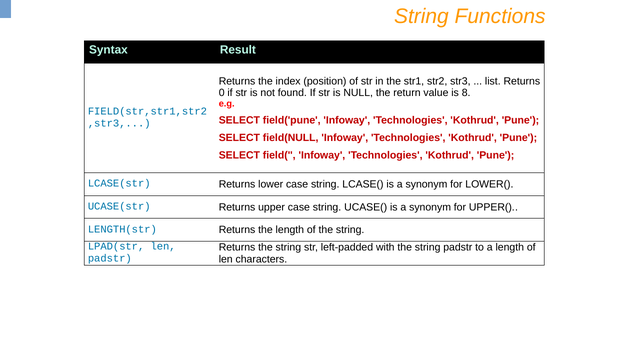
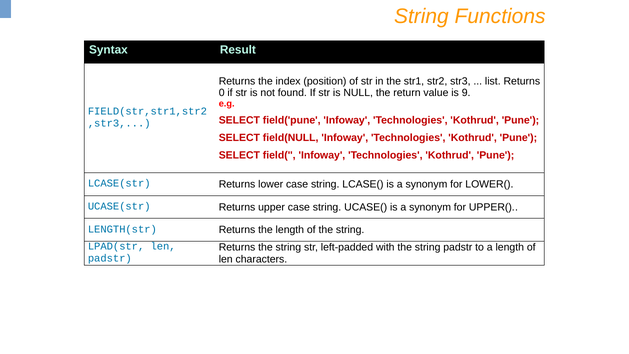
8: 8 -> 9
